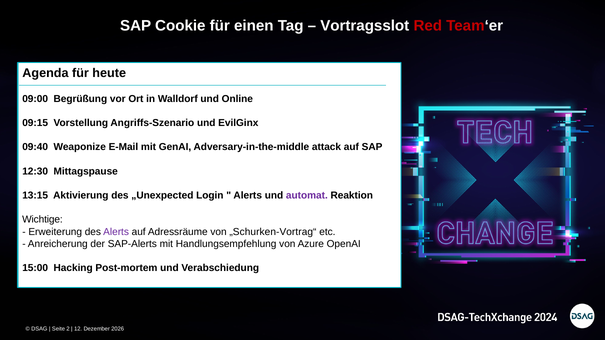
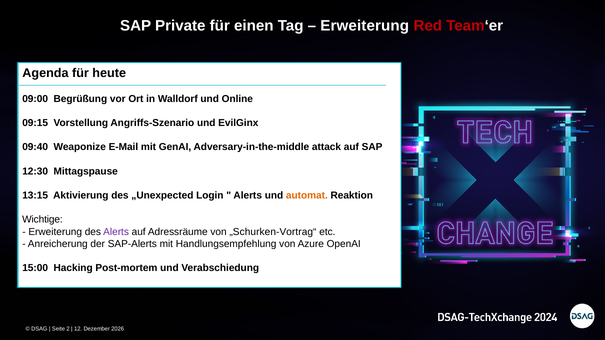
Cookie: Cookie -> Private
Vortragsslot at (365, 26): Vortragsslot -> Erweiterung
automat colour: purple -> orange
